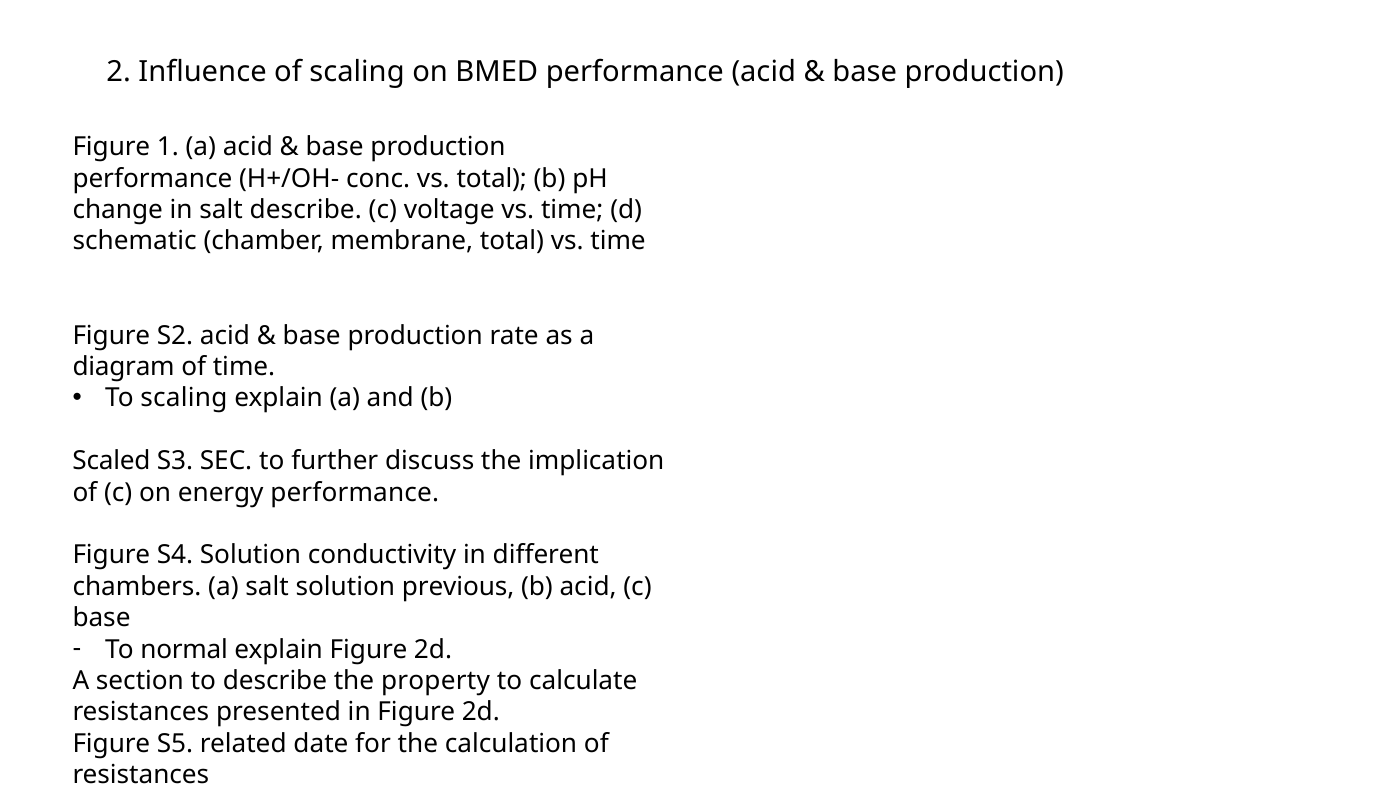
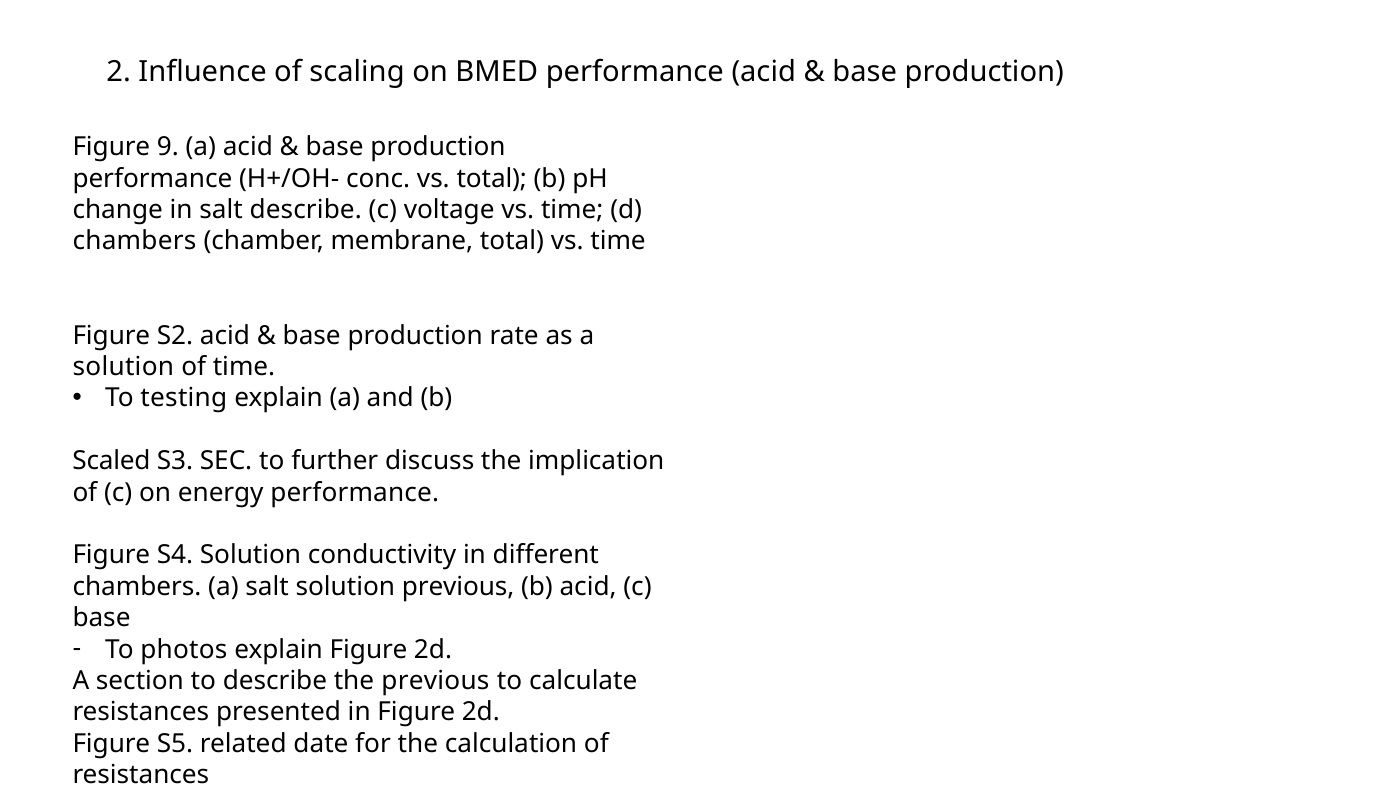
1: 1 -> 9
schematic at (135, 241): schematic -> chambers
diagram at (124, 367): diagram -> solution
To scaling: scaling -> testing
normal: normal -> photos
the property: property -> previous
